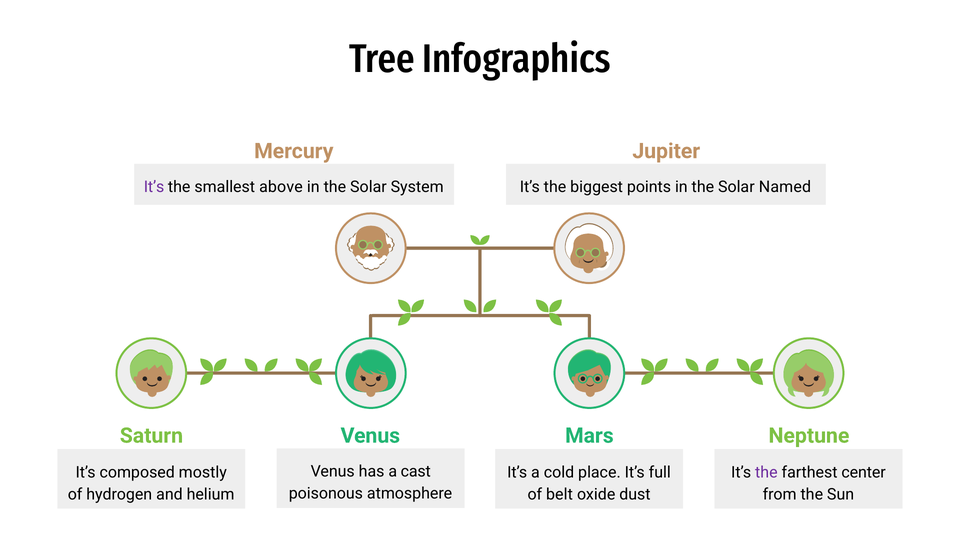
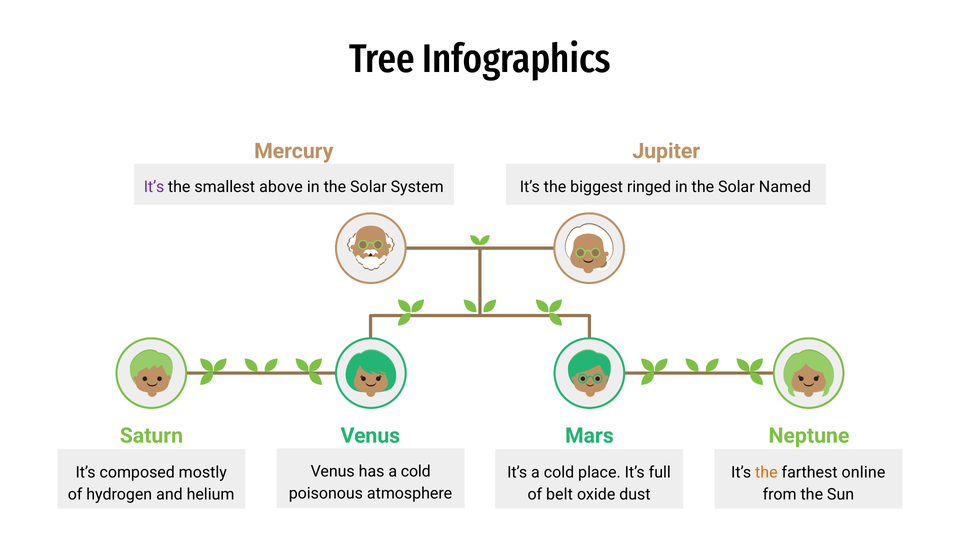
points: points -> ringed
has a cast: cast -> cold
the at (766, 472) colour: purple -> orange
center: center -> online
